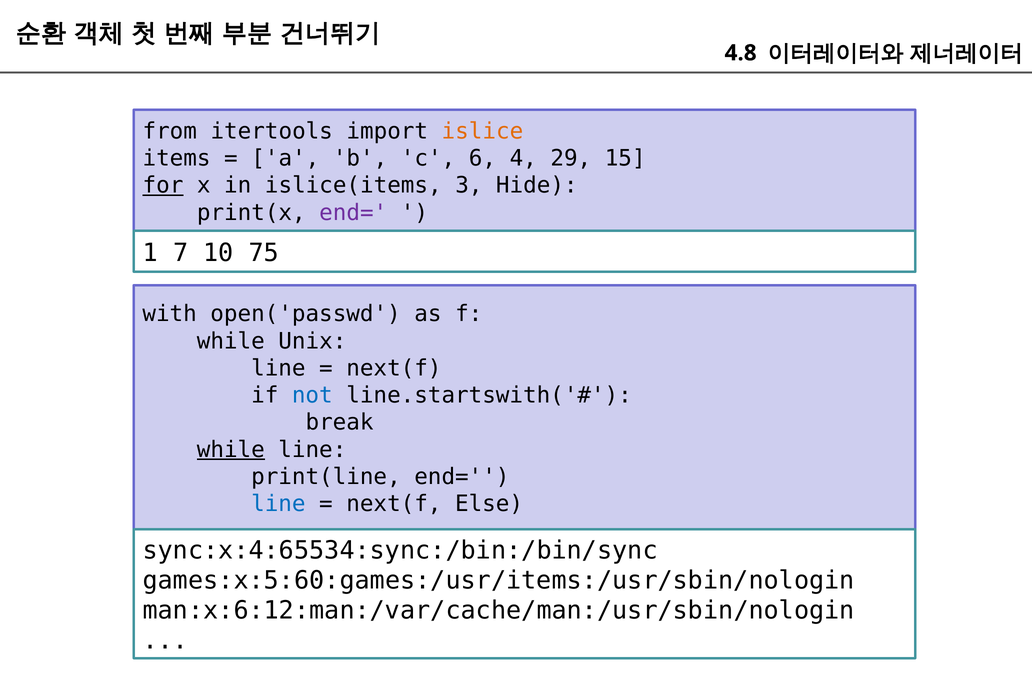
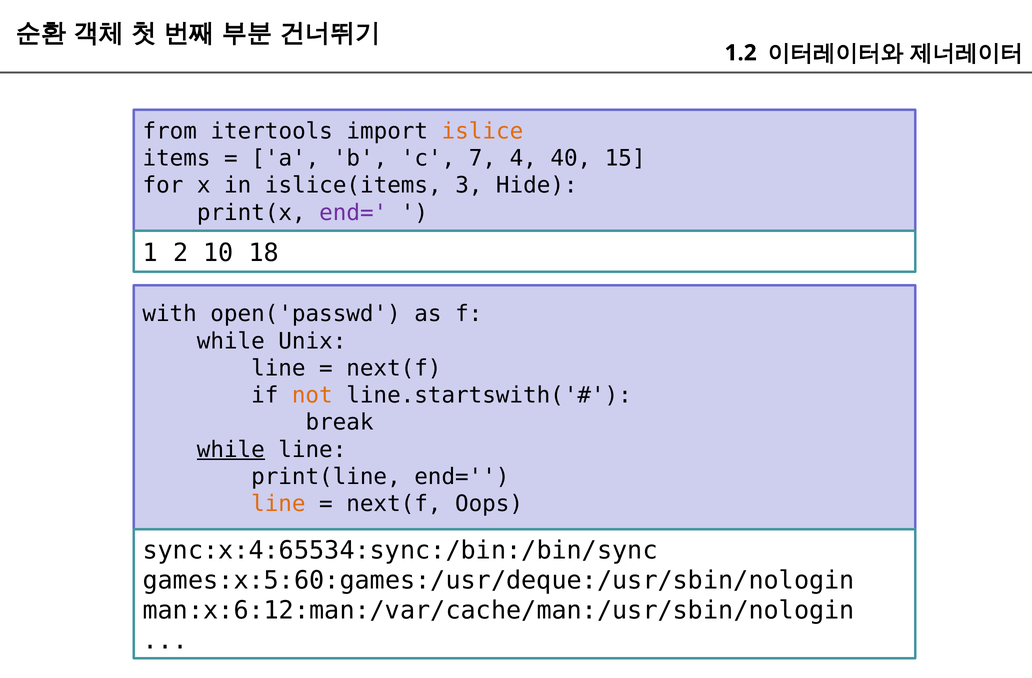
4.8: 4.8 -> 1.2
6: 6 -> 7
29: 29 -> 40
for underline: present -> none
7: 7 -> 2
75: 75 -> 18
not colour: blue -> orange
line at (278, 504) colour: blue -> orange
Else: Else -> Oops
games:x:5:60:games:/usr/items:/usr/sbin/nologin: games:x:5:60:games:/usr/items:/usr/sbin/nologin -> games:x:5:60:games:/usr/deque:/usr/sbin/nologin
